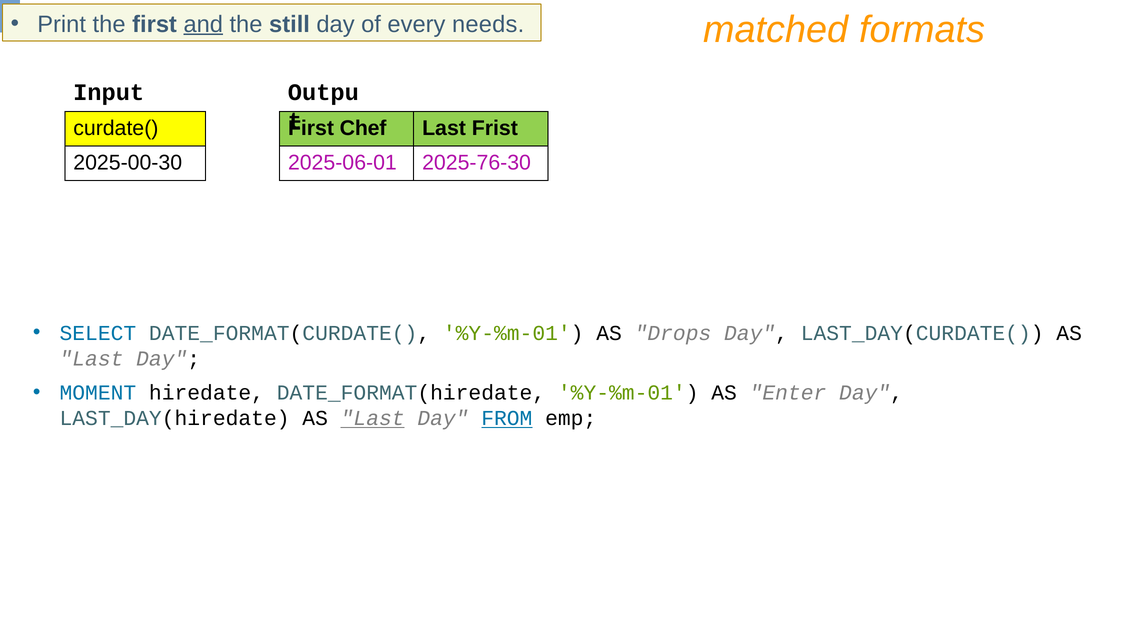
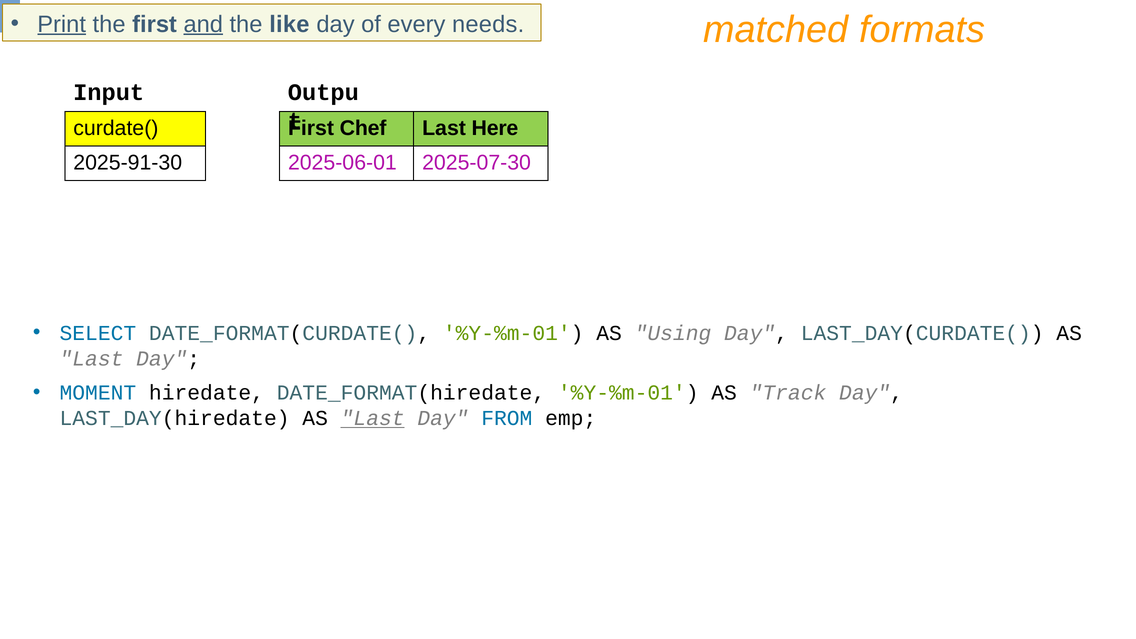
Print underline: none -> present
still: still -> like
Frist: Frist -> Here
2025-00-30: 2025-00-30 -> 2025-91-30
2025-76-30: 2025-76-30 -> 2025-07-30
Drops: Drops -> Using
Enter: Enter -> Track
FROM underline: present -> none
